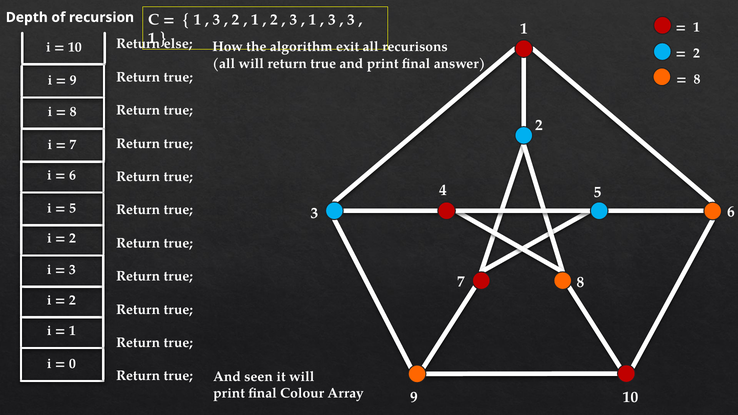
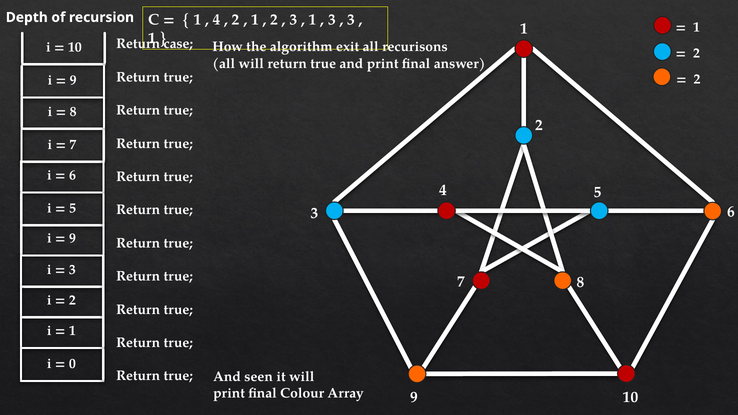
3 at (217, 20): 3 -> 4
else: else -> case
8 at (697, 79): 8 -> 2
2 at (73, 238): 2 -> 9
